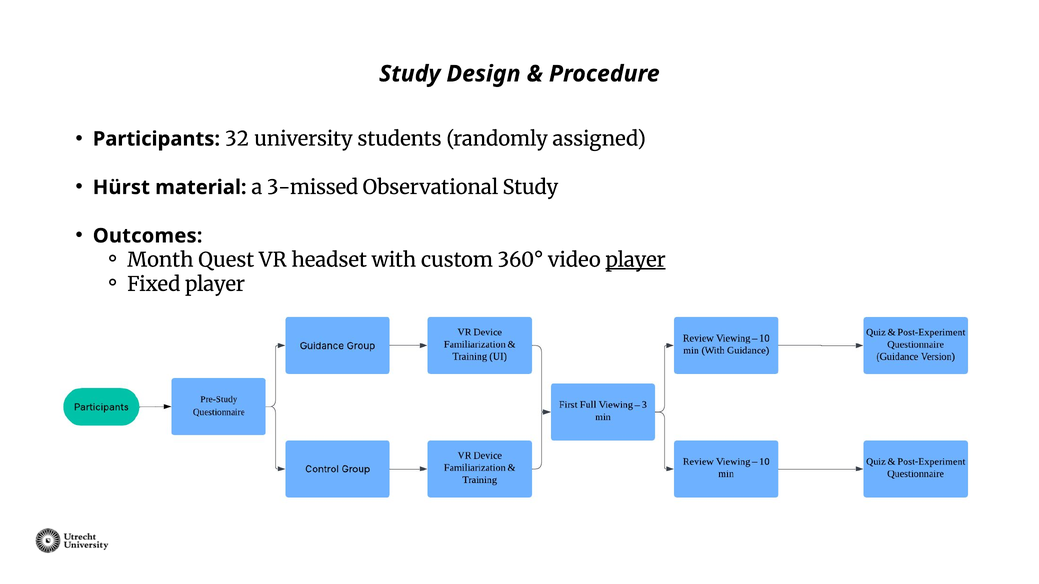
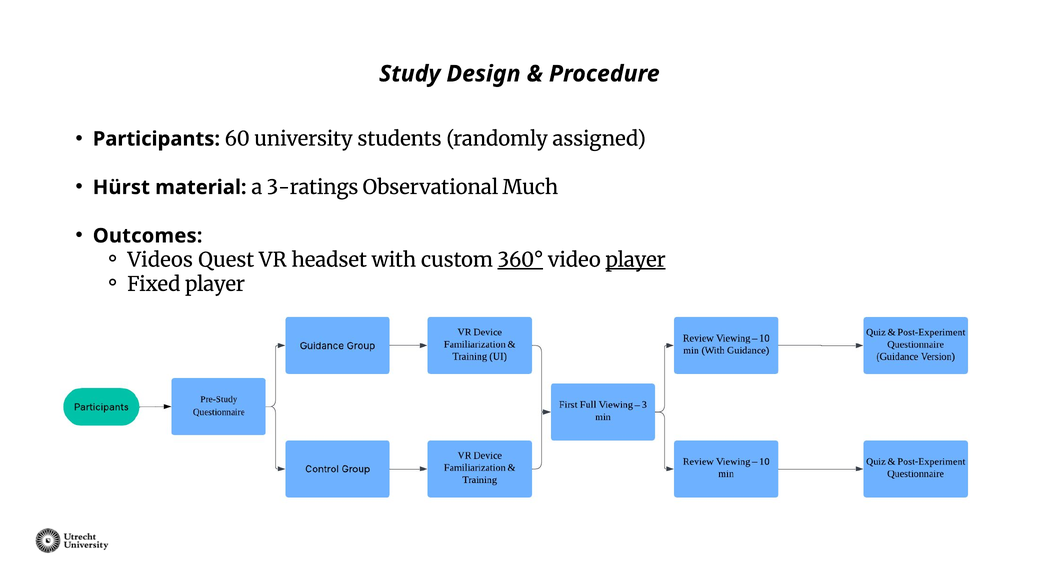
32: 32 -> 60
3-missed: 3-missed -> 3-ratings
Observational Study: Study -> Much
Month: Month -> Videos
360° underline: none -> present
